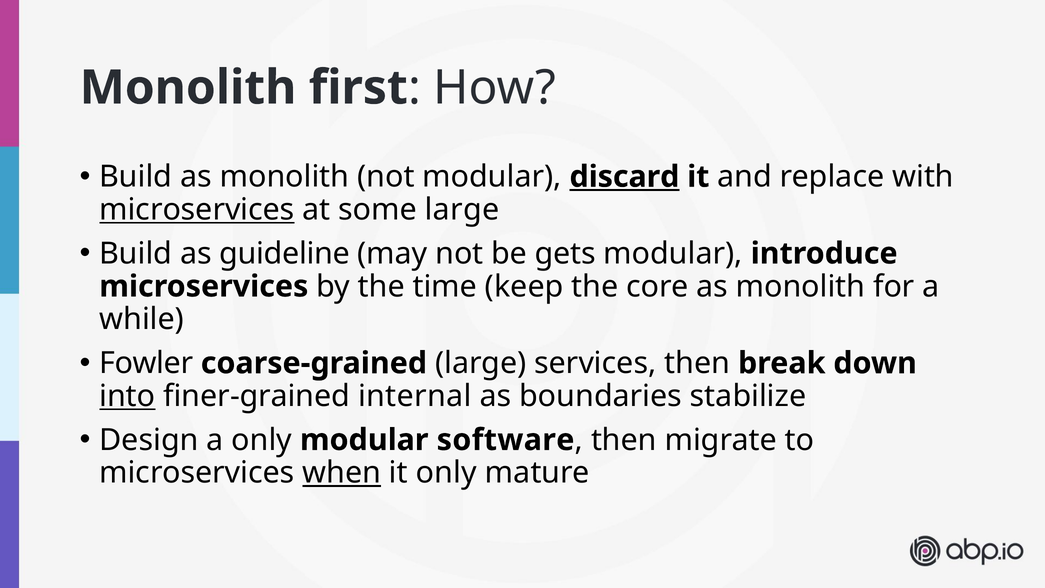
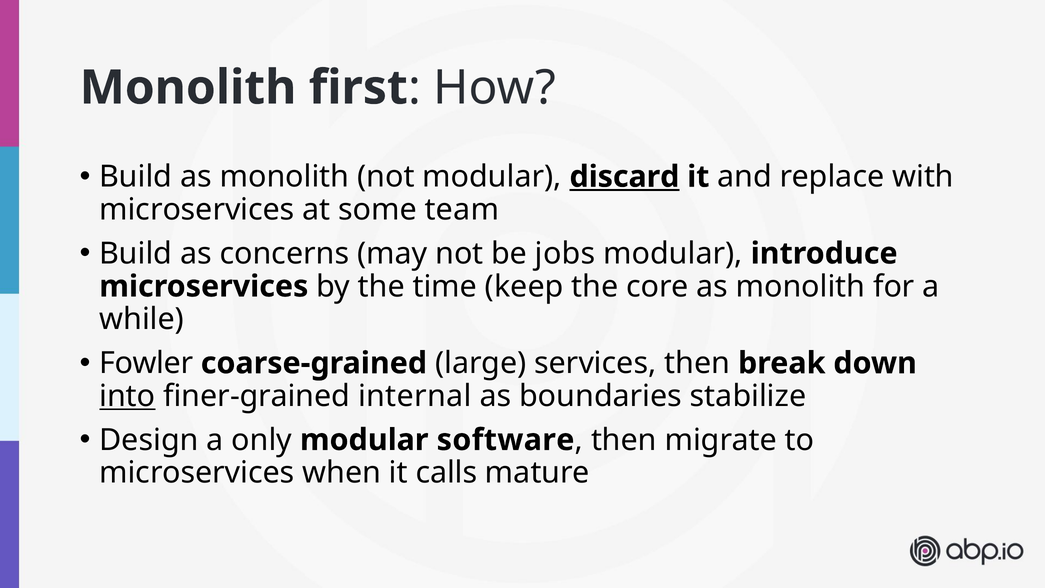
microservices at (197, 210) underline: present -> none
some large: large -> team
guideline: guideline -> concerns
gets: gets -> jobs
when underline: present -> none
it only: only -> calls
